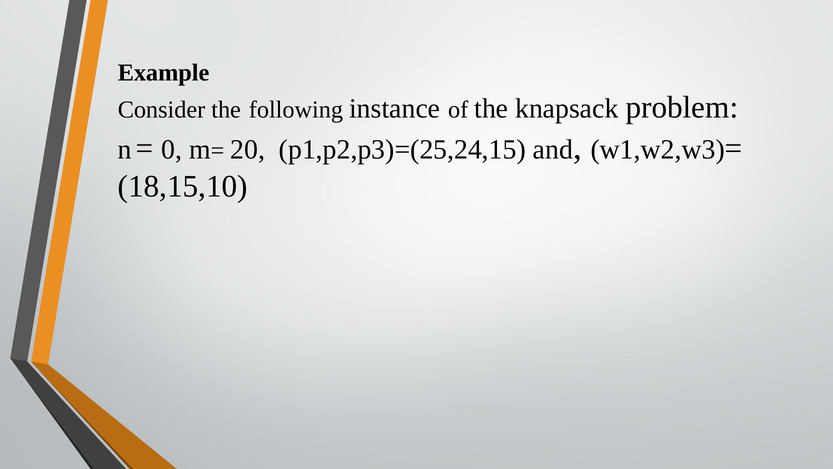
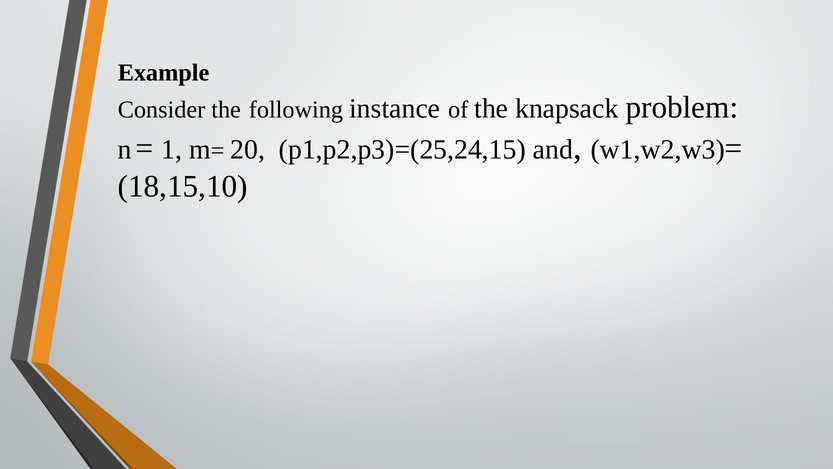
0: 0 -> 1
